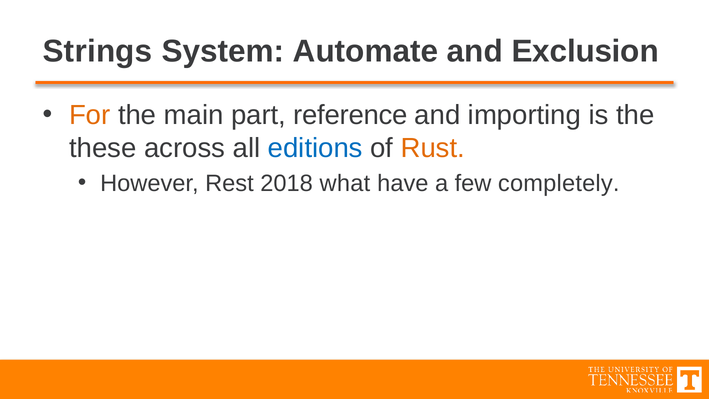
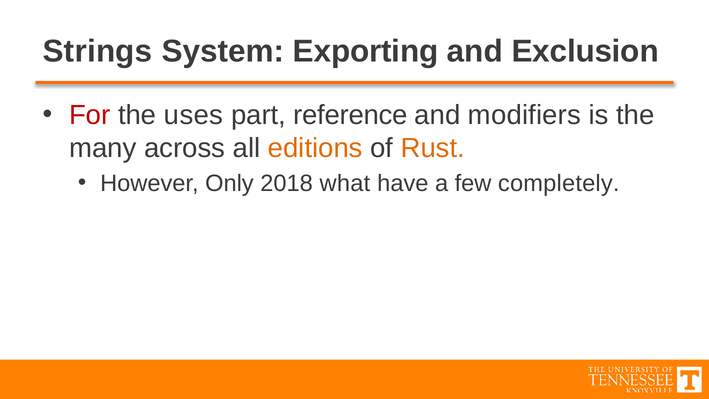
Automate: Automate -> Exporting
For colour: orange -> red
main: main -> uses
importing: importing -> modifiers
these: these -> many
editions colour: blue -> orange
Rest: Rest -> Only
